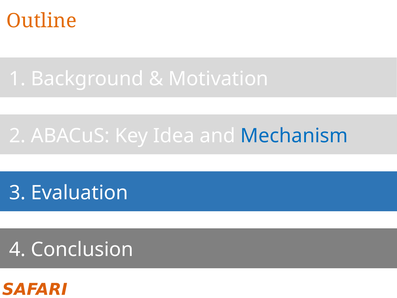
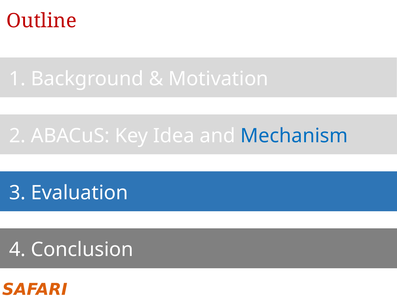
Outline colour: orange -> red
